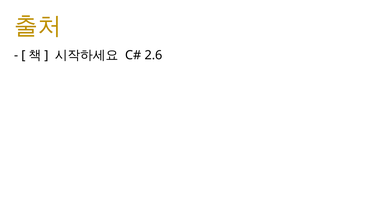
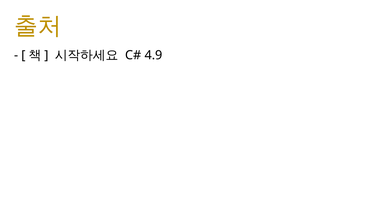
2.6: 2.6 -> 4.9
